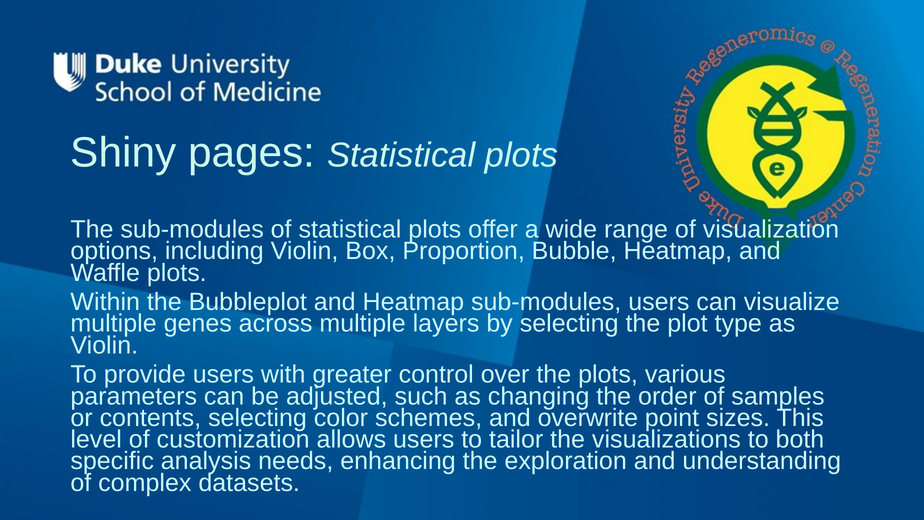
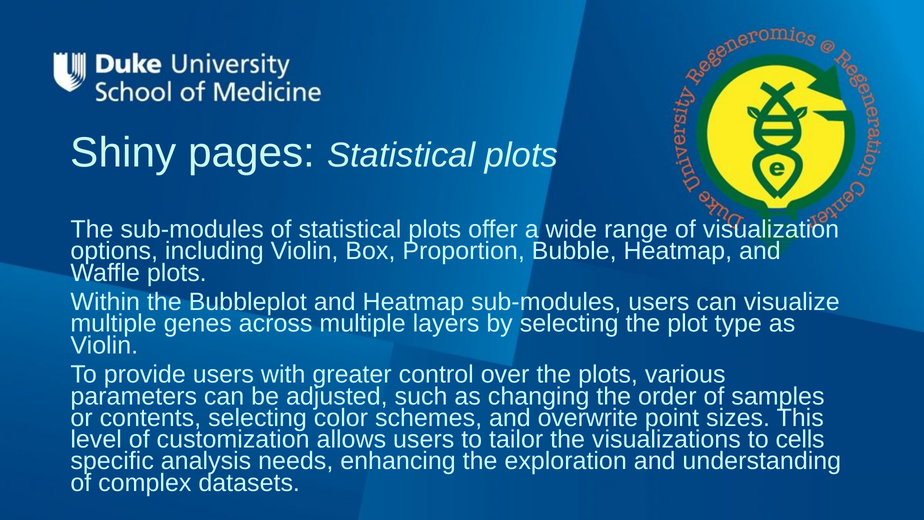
both: both -> cells
